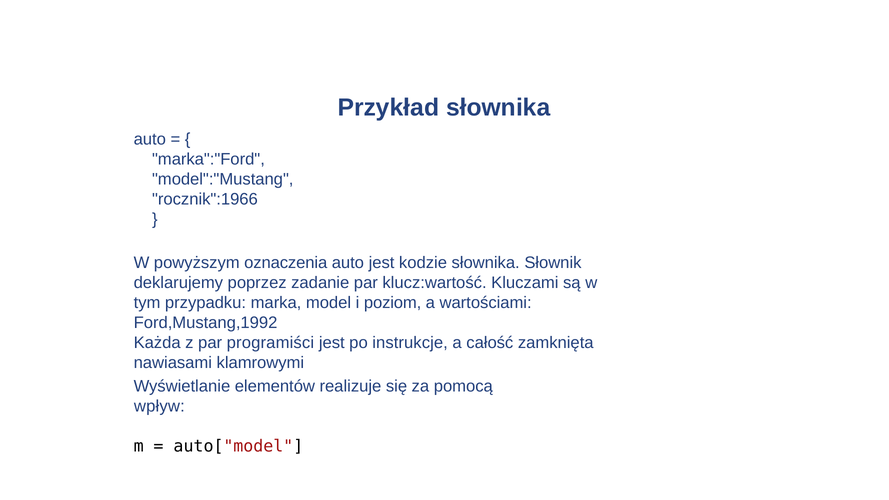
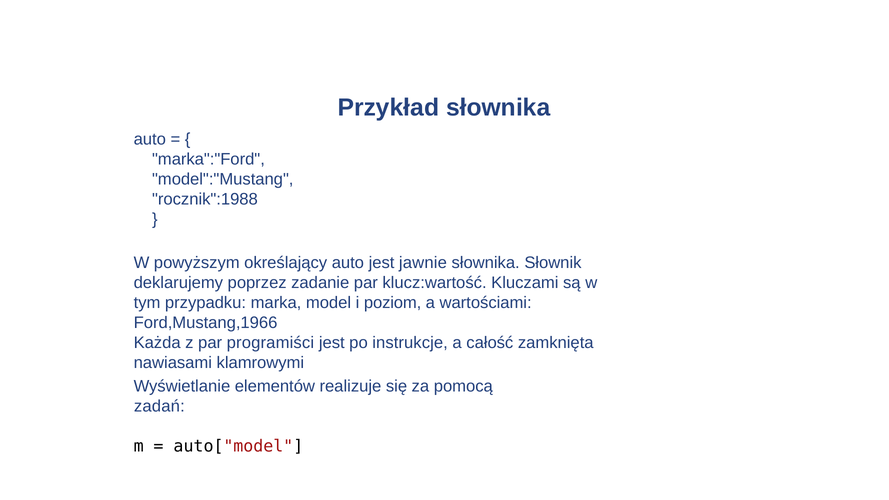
rocznik":1966: rocznik":1966 -> rocznik":1988
oznaczenia: oznaczenia -> określający
kodzie: kodzie -> jawnie
Ford,Mustang,1992: Ford,Mustang,1992 -> Ford,Mustang,1966
wpływ: wpływ -> zadań
